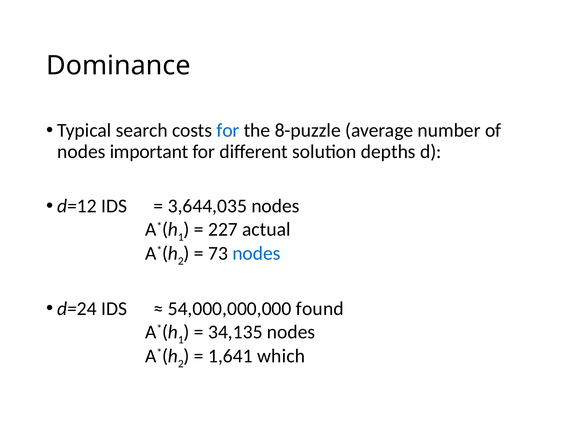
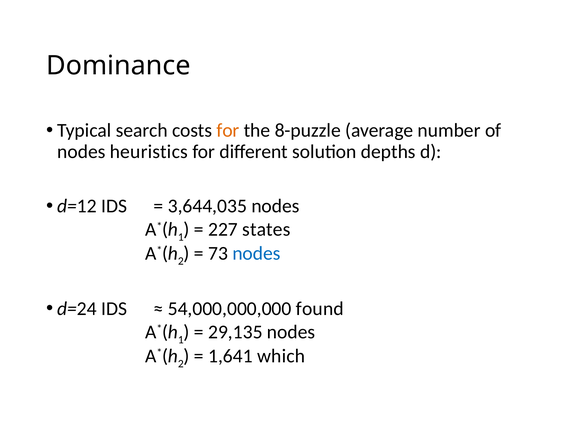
for at (228, 131) colour: blue -> orange
important: important -> heuristics
actual: actual -> states
34,135: 34,135 -> 29,135
